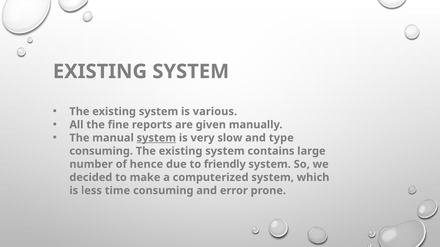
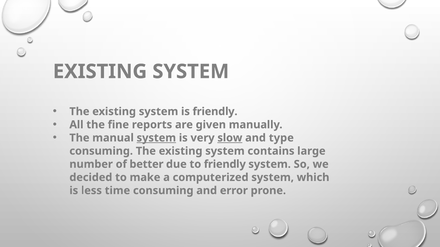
is various: various -> friendly
slow underline: none -> present
hence: hence -> better
